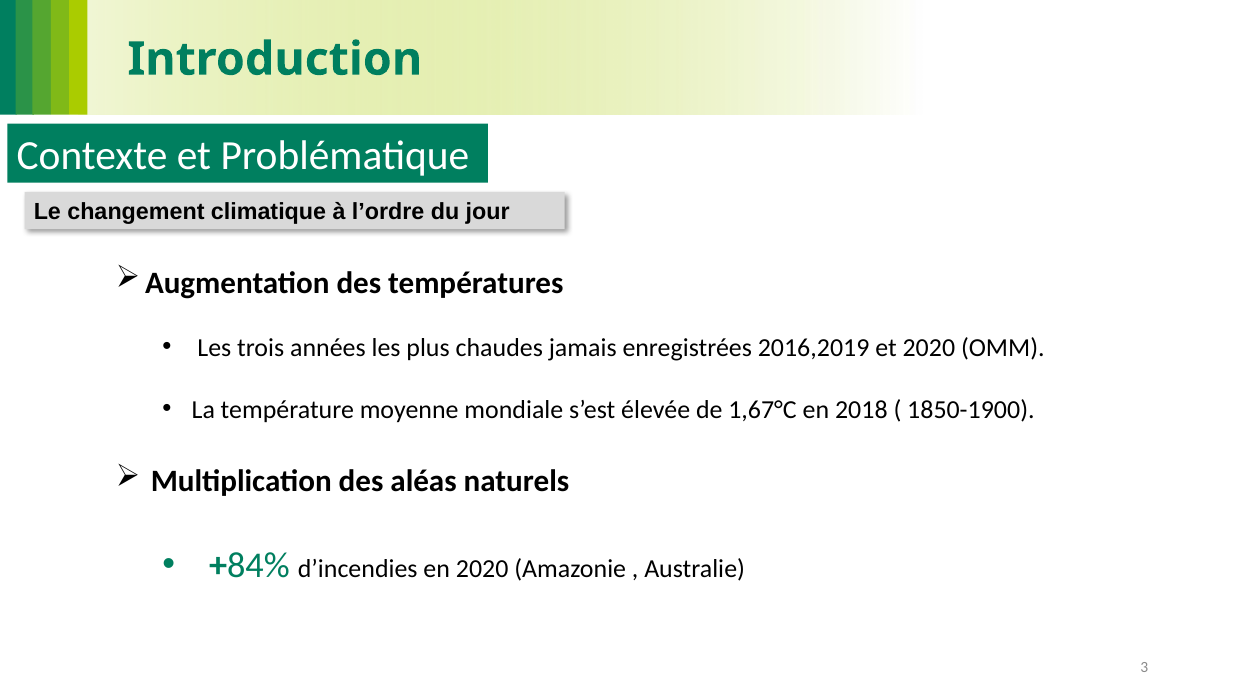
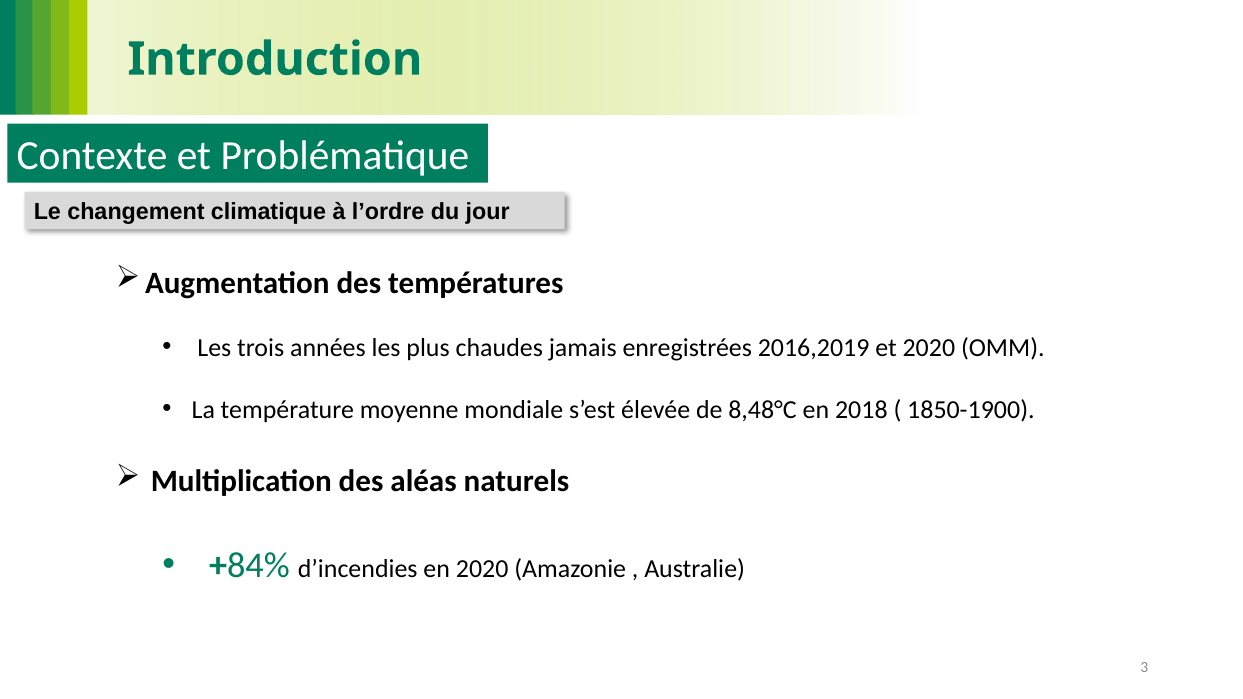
1,67°C: 1,67°C -> 8,48°C
